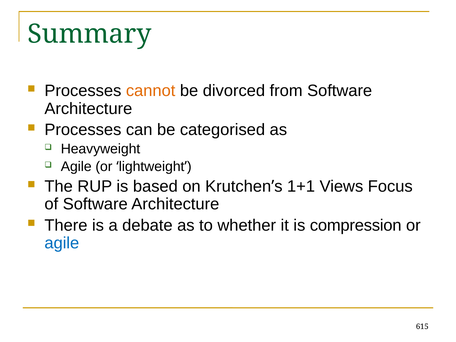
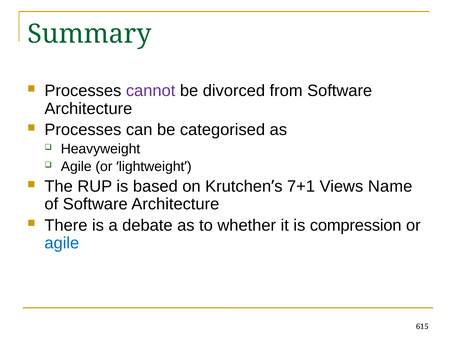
cannot colour: orange -> purple
1+1: 1+1 -> 7+1
Focus: Focus -> Name
